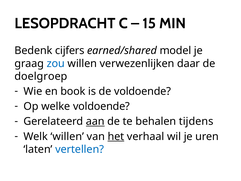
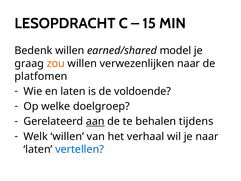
Bedenk cijfers: cijfers -> willen
zou colour: blue -> orange
verwezenlijken daar: daar -> naar
doelgroep: doelgroep -> platfomen
en book: book -> laten
welke voldoende: voldoende -> doelgroep
het underline: present -> none
je uren: uren -> naar
